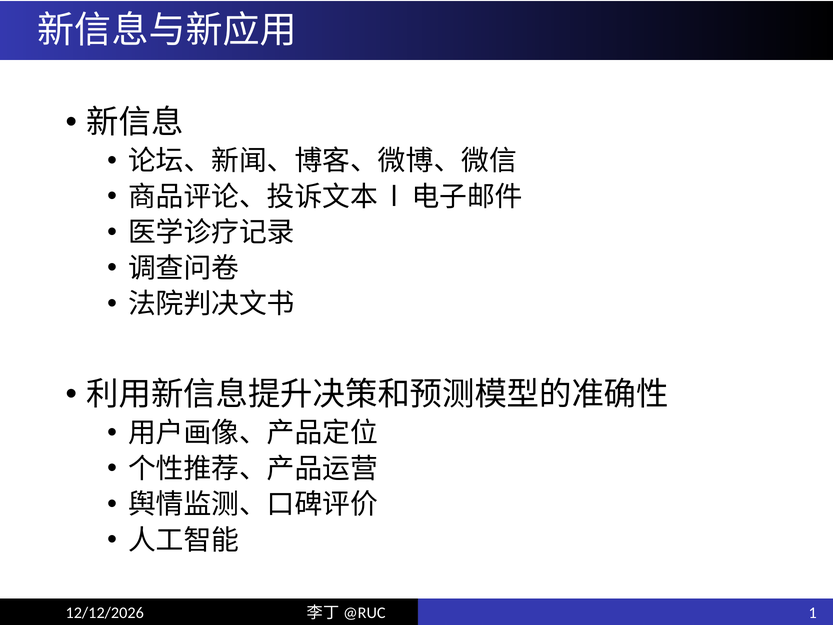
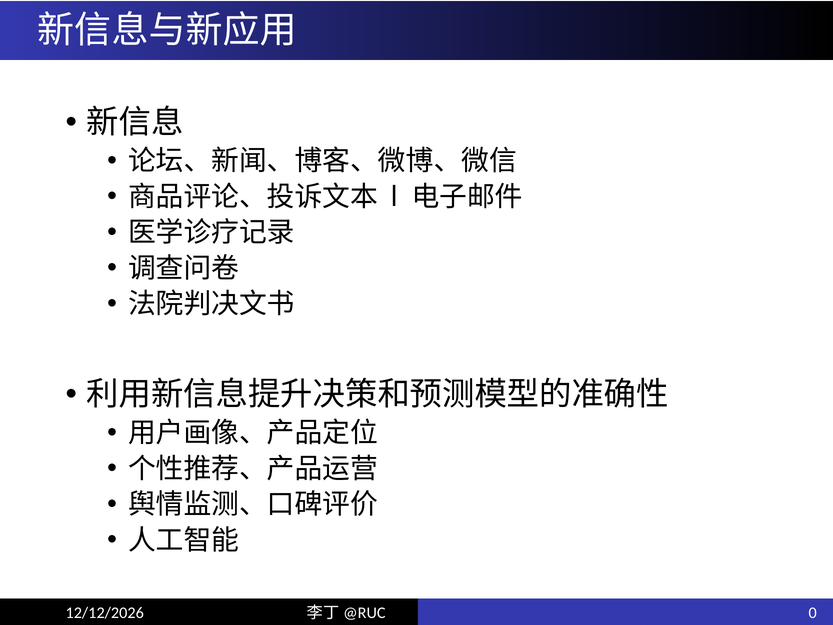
1: 1 -> 0
